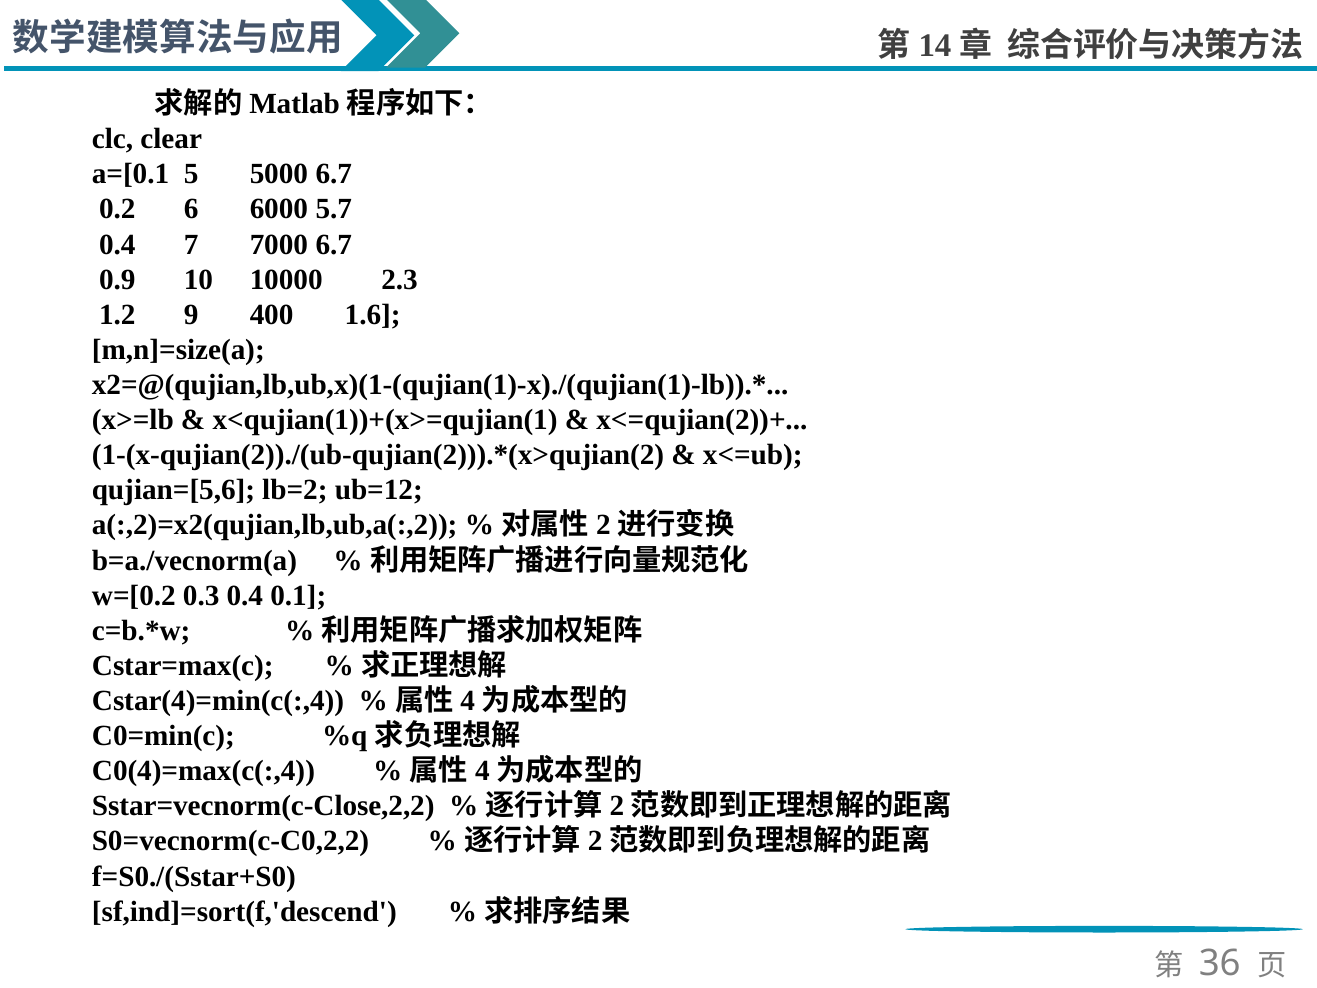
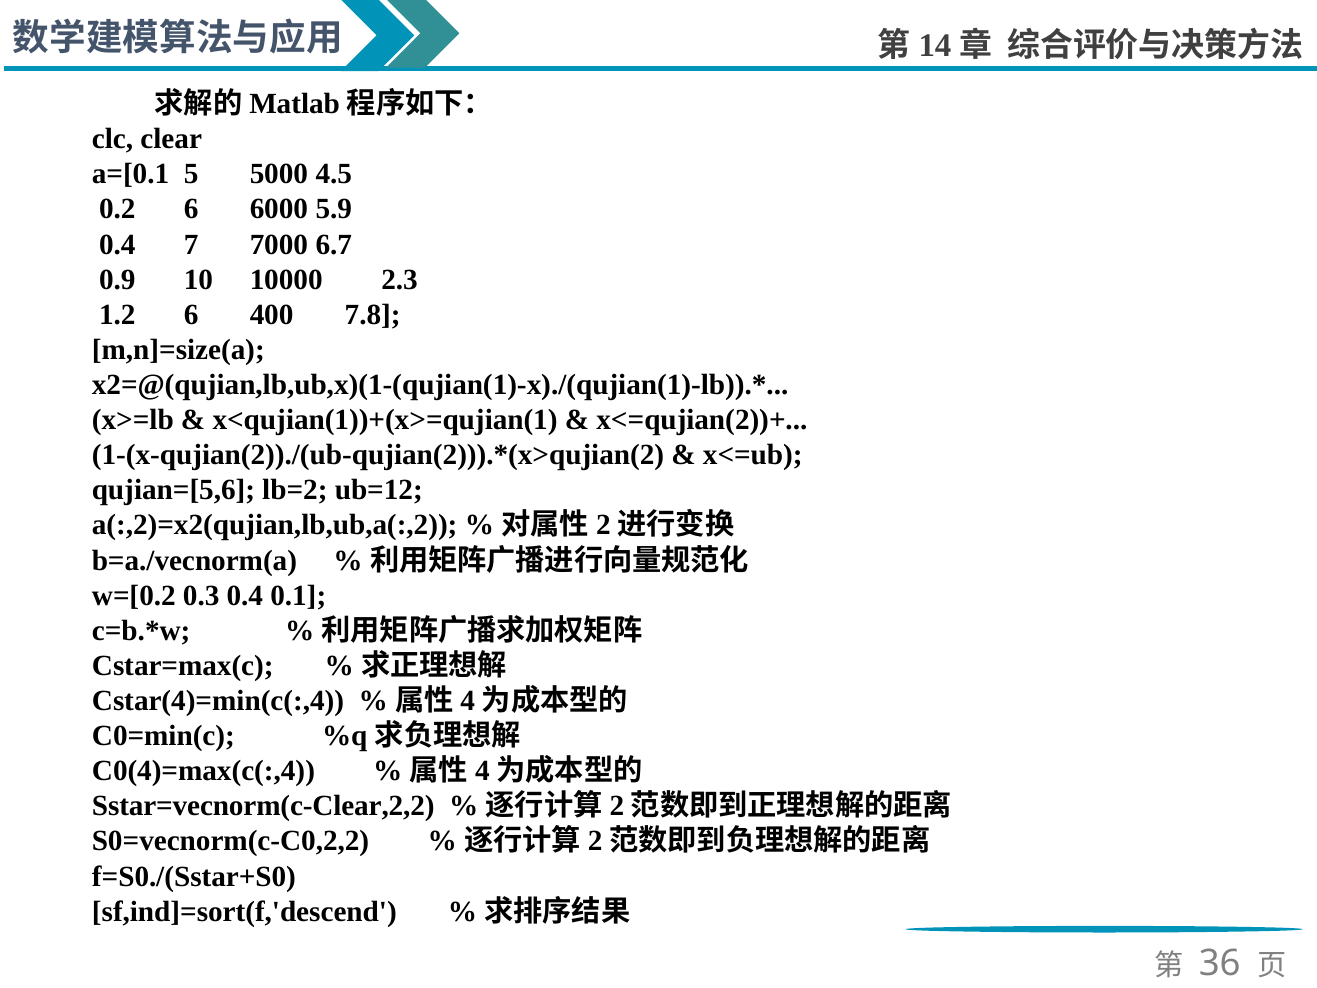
5000 6.7: 6.7 -> 4.5
5.7: 5.7 -> 5.9
1.2 9: 9 -> 6
1.6: 1.6 -> 7.8
Sstar=vecnorm(c-Close,2,2: Sstar=vecnorm(c-Close,2,2 -> Sstar=vecnorm(c-Clear,2,2
